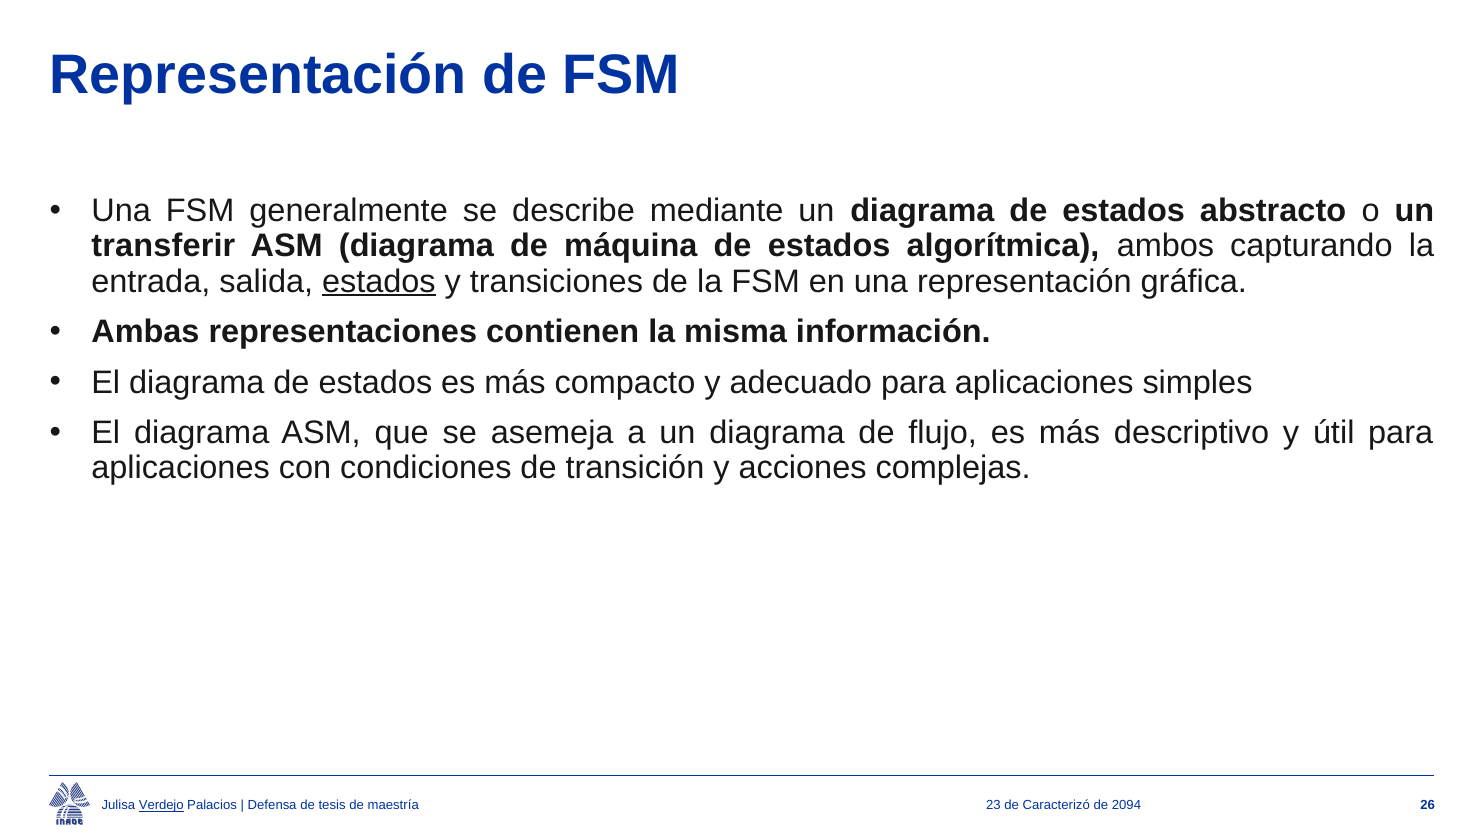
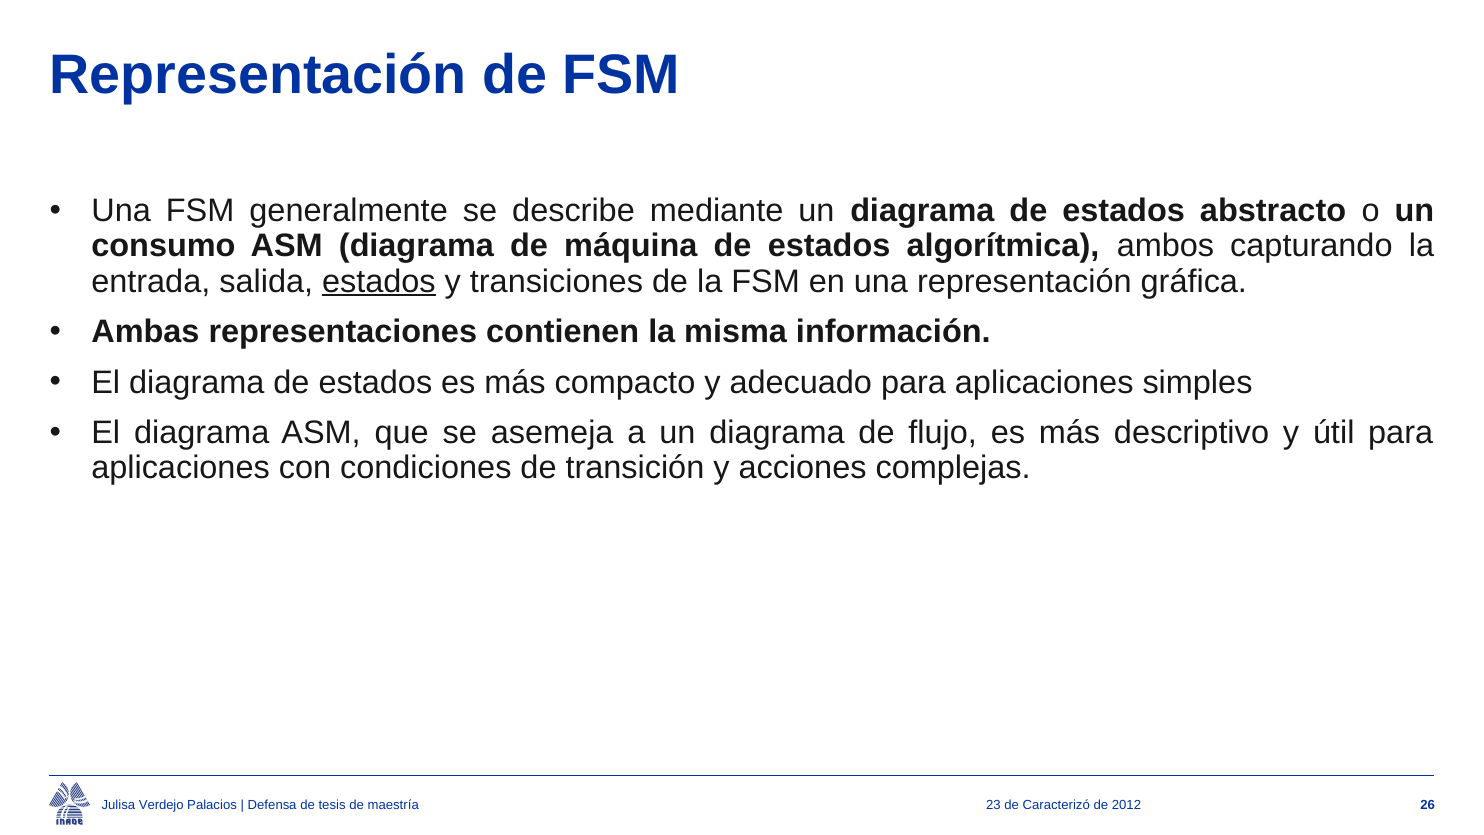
transferir: transferir -> consumo
Verdejo underline: present -> none
2094: 2094 -> 2012
